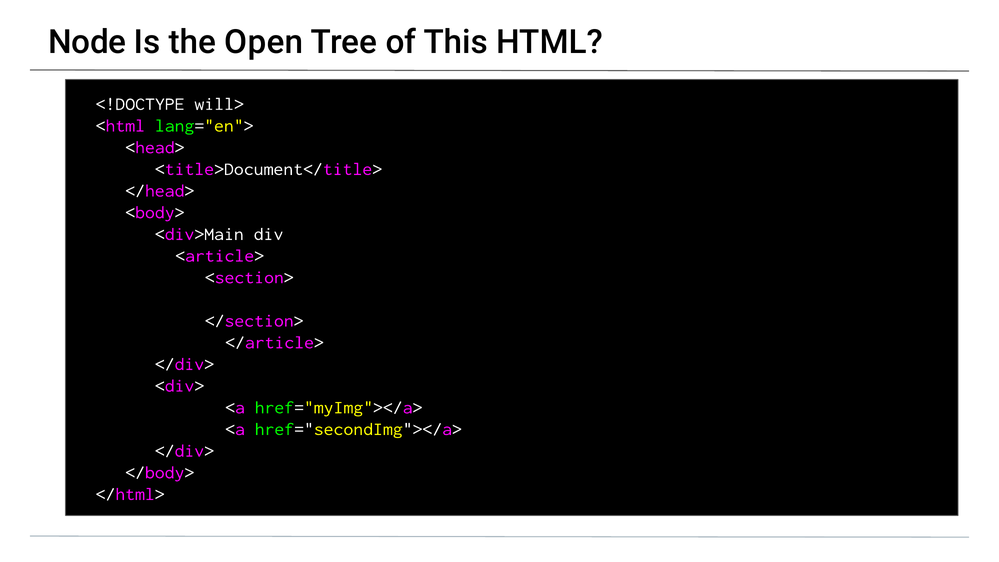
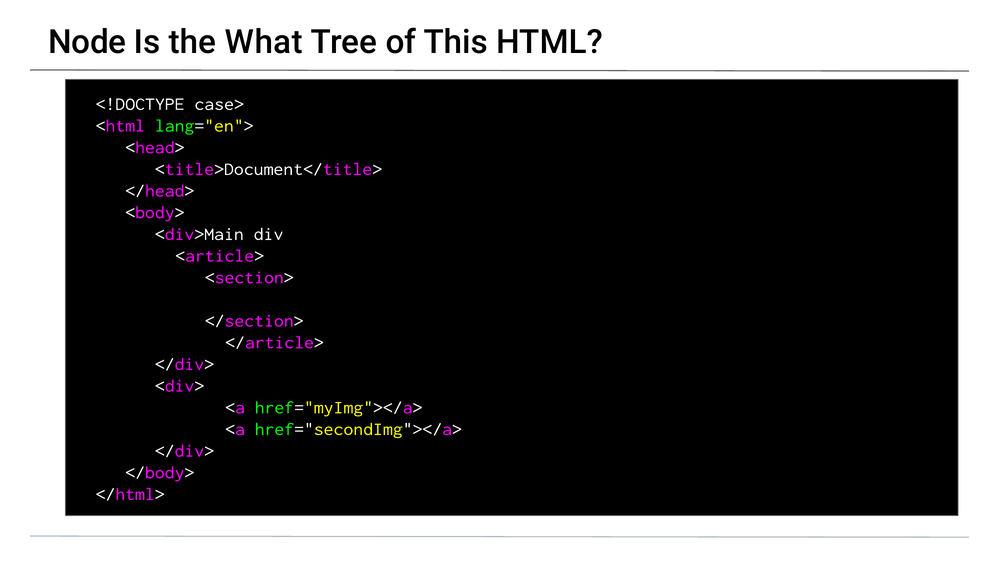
Open: Open -> What
will>: will> -> case>
